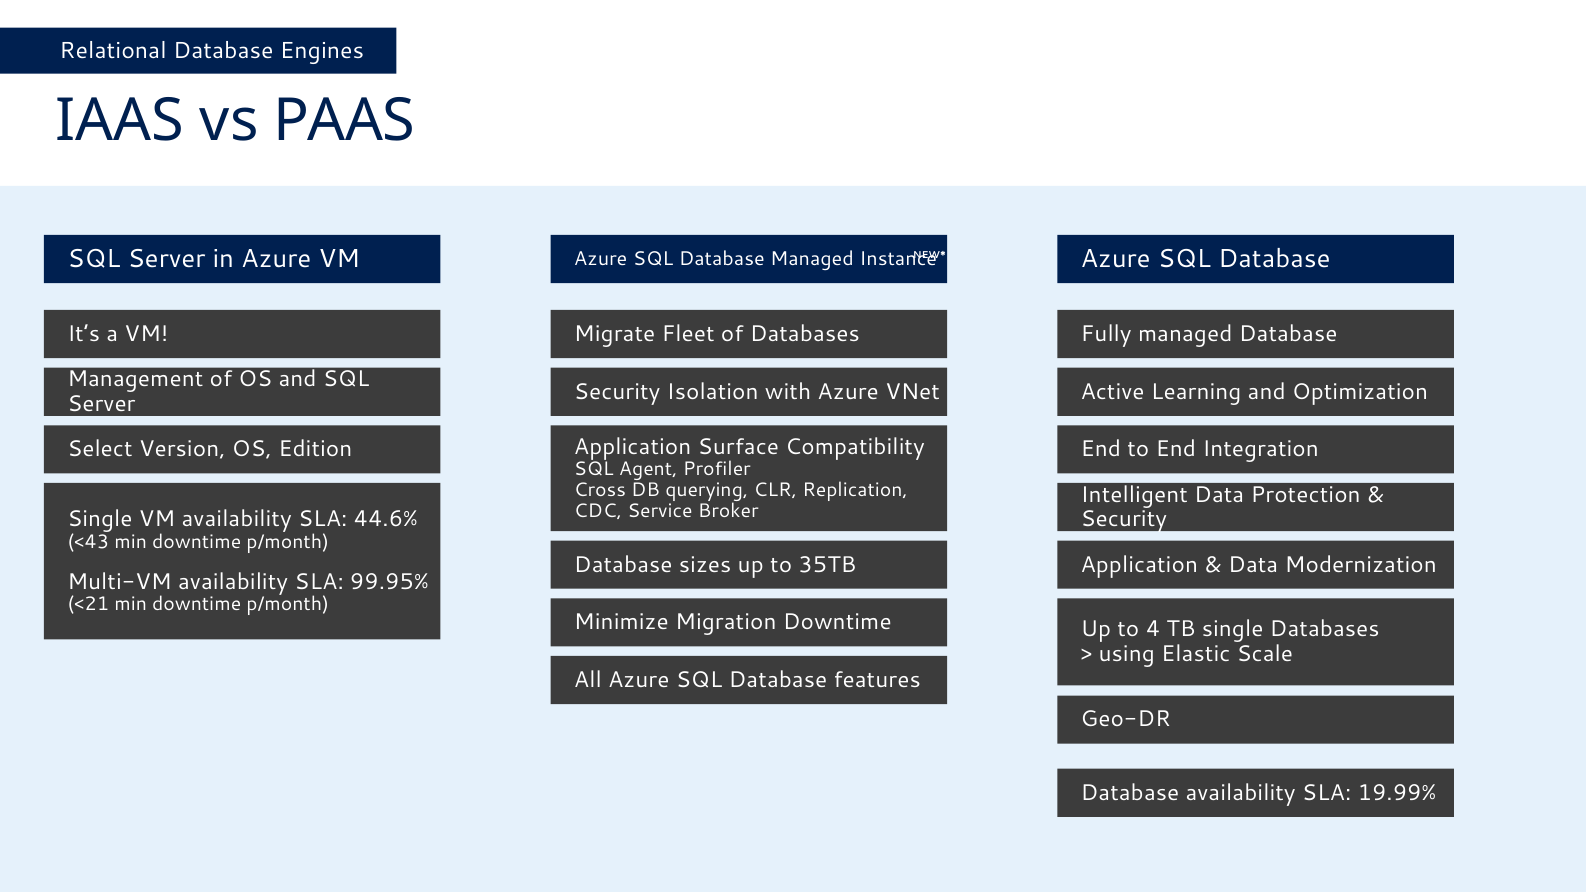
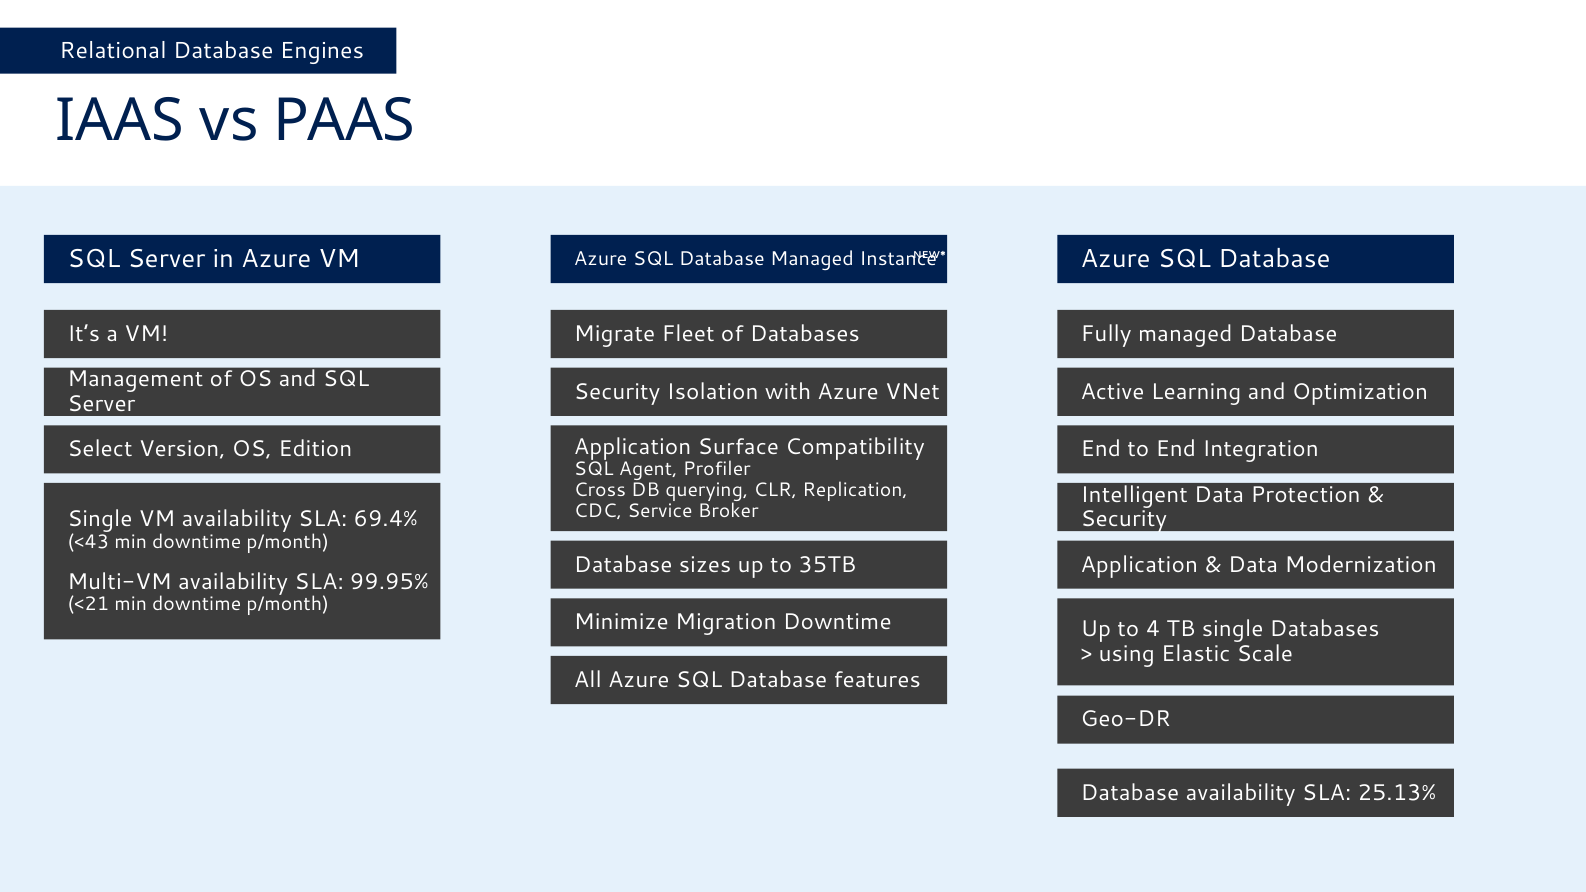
44.6%: 44.6% -> 69.4%
19.99%: 19.99% -> 25.13%
